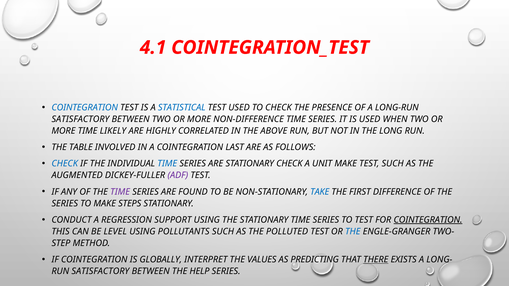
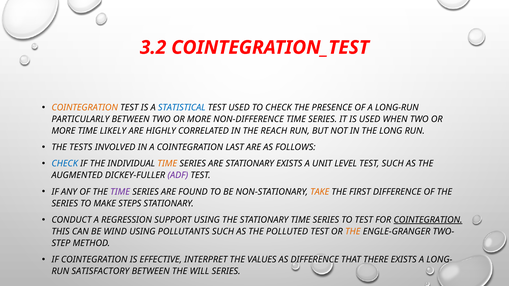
4.1: 4.1 -> 3.2
COINTEGRATION at (85, 108) colour: blue -> orange
SATISFACTORY at (80, 119): SATISFACTORY -> PARTICULARLY
ABOVE: ABOVE -> REACH
TABLE: TABLE -> TESTS
TIME at (167, 164) colour: blue -> orange
STATIONARY CHECK: CHECK -> EXISTS
UNIT MAKE: MAKE -> LEVEL
TAKE colour: blue -> orange
LEVEL: LEVEL -> WIND
THE at (353, 232) colour: blue -> orange
GLOBALLY: GLOBALLY -> EFFECTIVE
AS PREDICTING: PREDICTING -> DIFFERENCE
THERE underline: present -> none
HELP: HELP -> WILL
